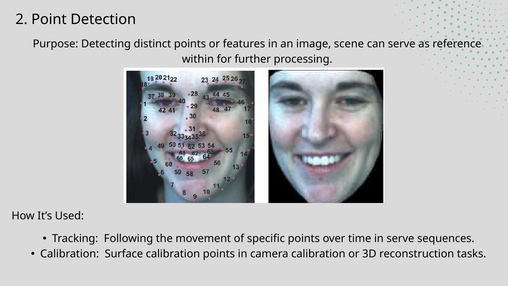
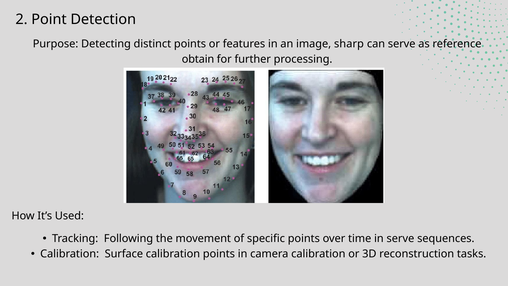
scene: scene -> sharp
within: within -> obtain
